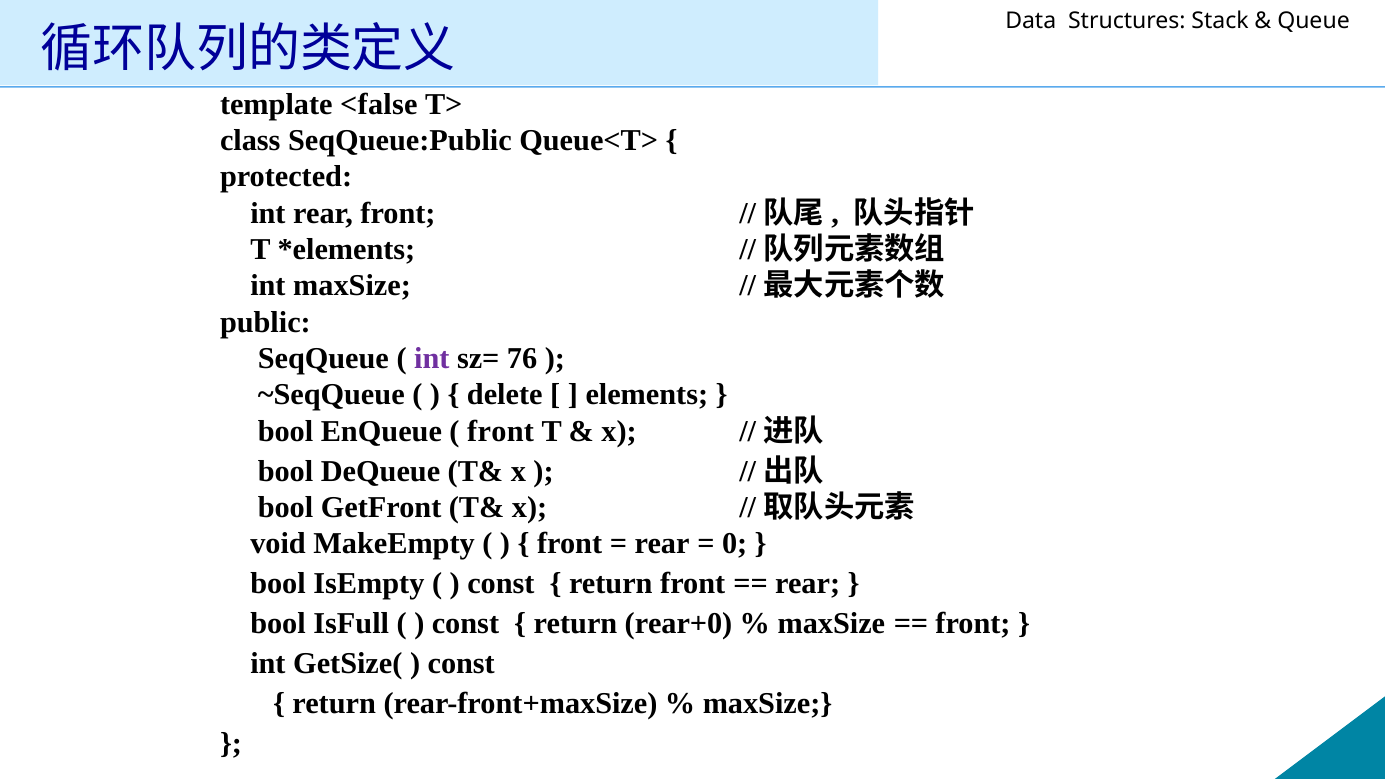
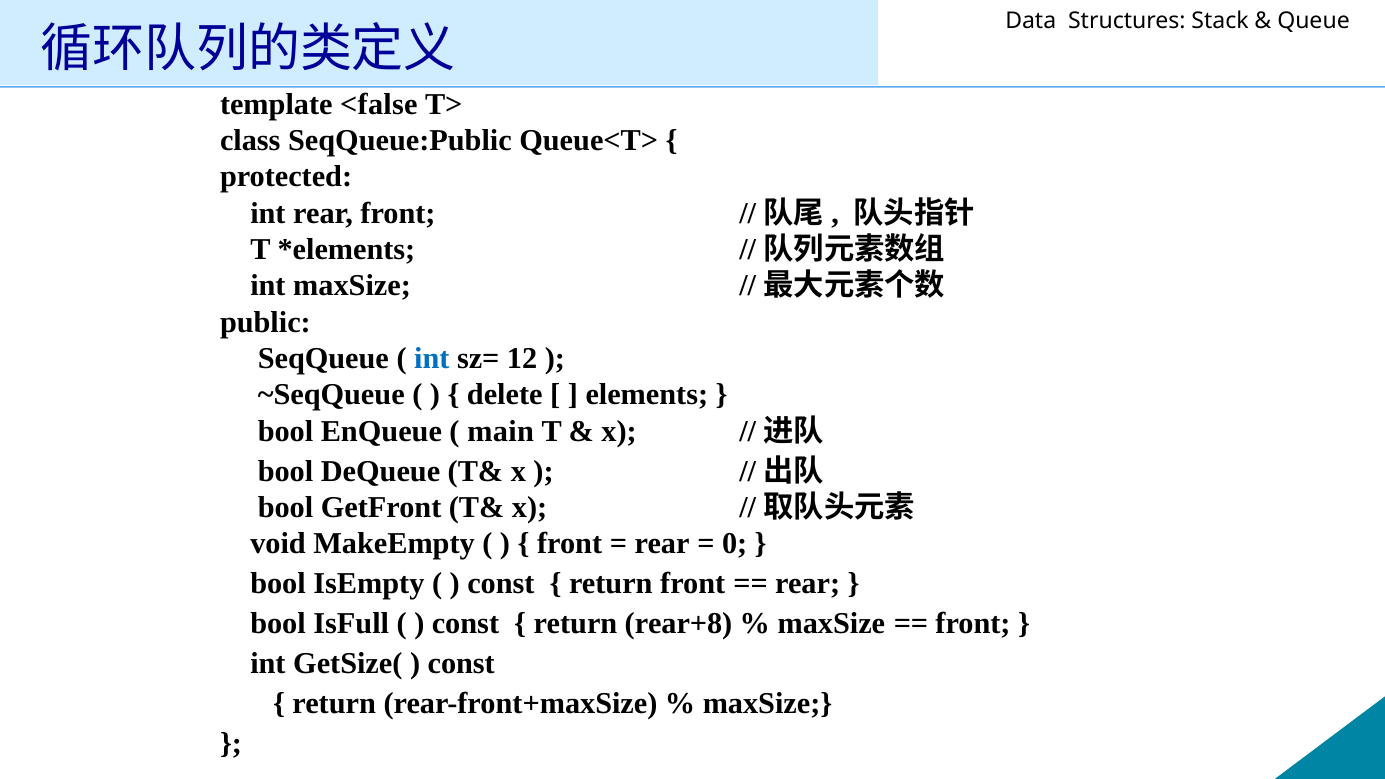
int at (432, 359) colour: purple -> blue
76: 76 -> 12
front at (501, 431): front -> main
rear+0: rear+0 -> rear+8
